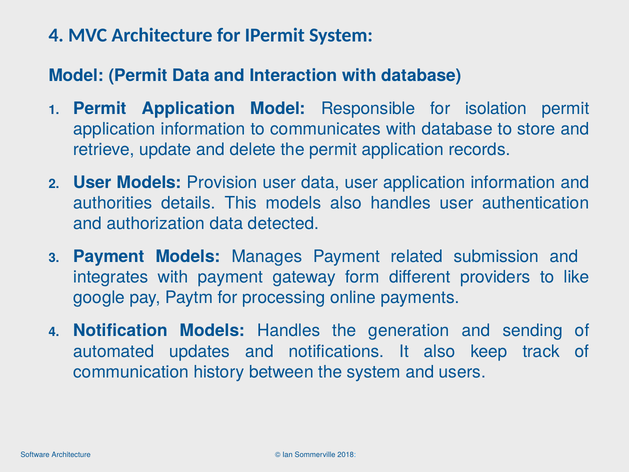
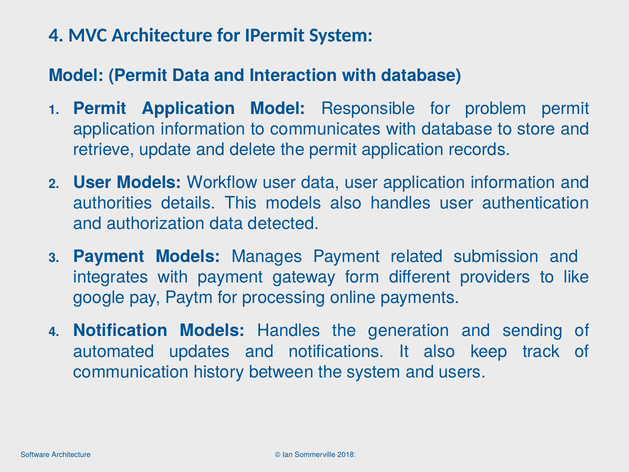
isolation: isolation -> problem
Provision: Provision -> Workflow
